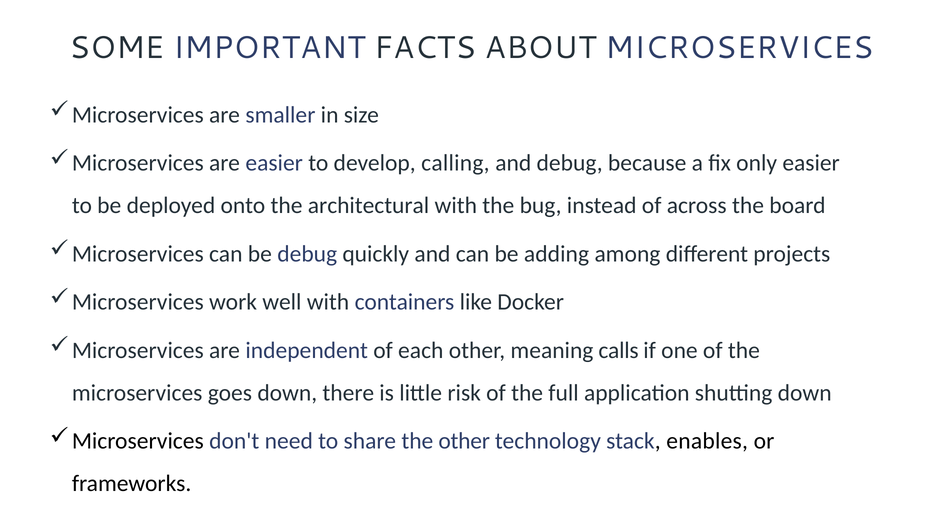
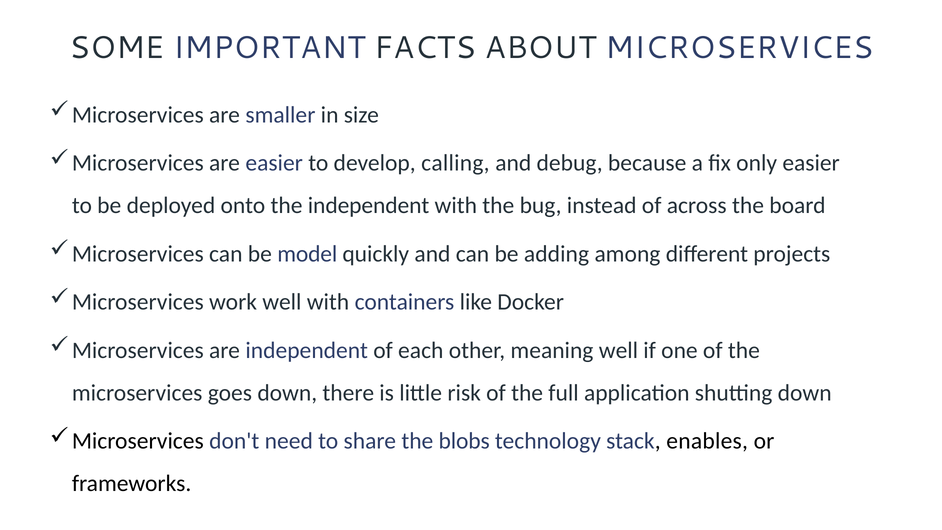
the architectural: architectural -> independent
be debug: debug -> model
meaning calls: calls -> well
the other: other -> blobs
